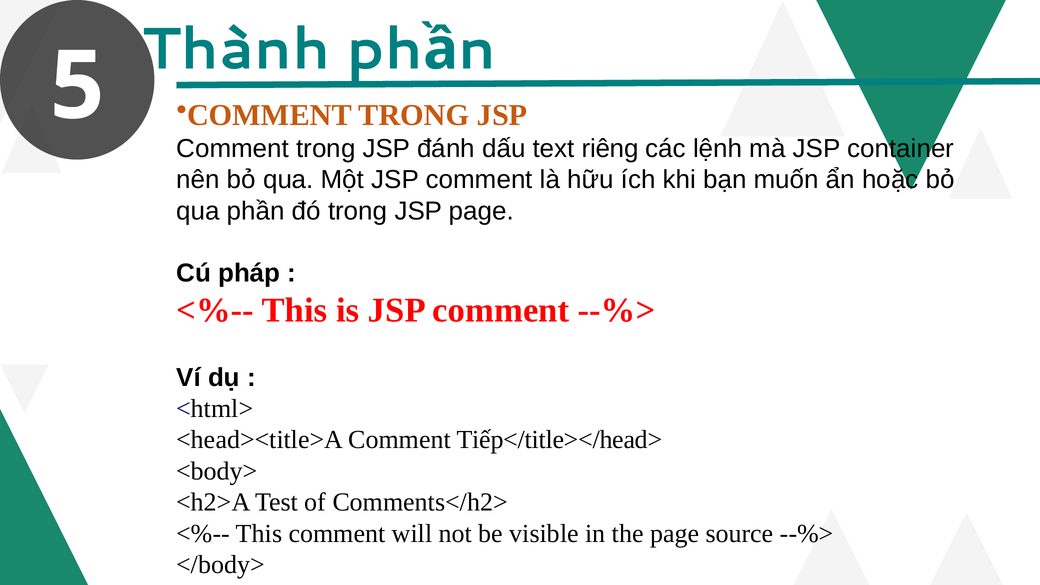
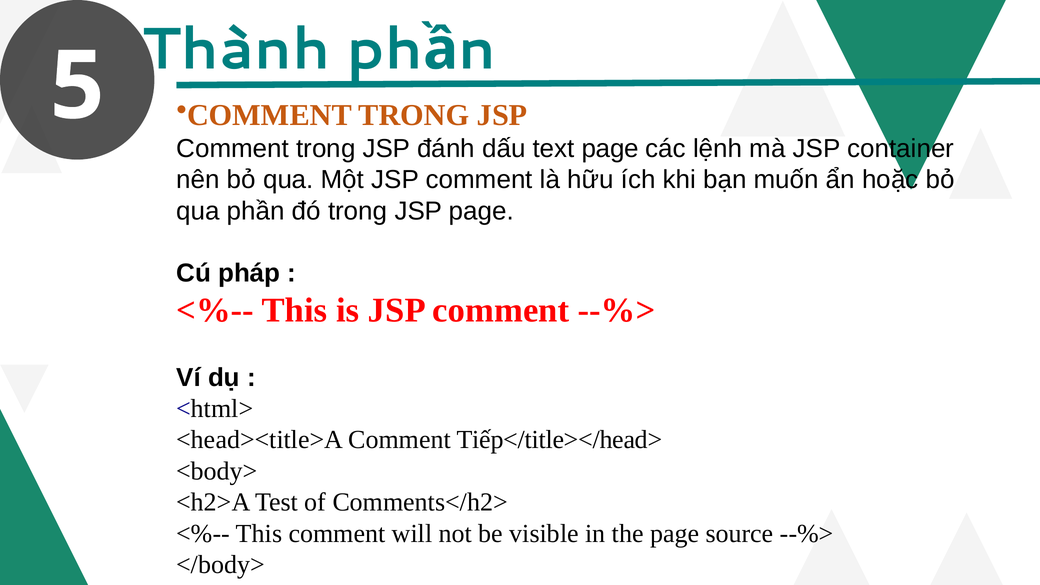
text riêng: riêng -> page
